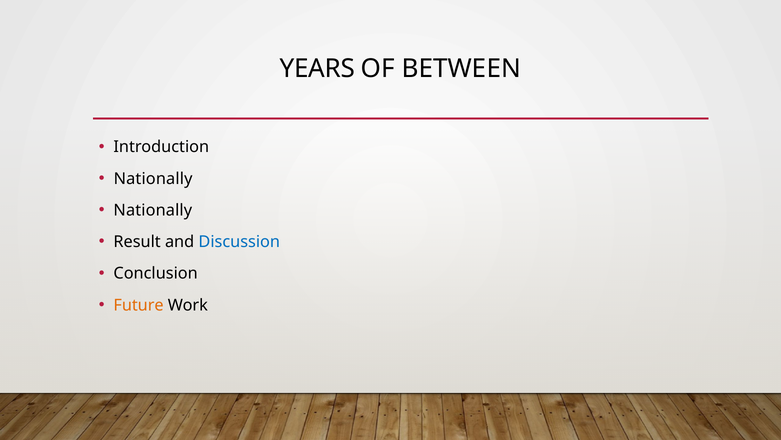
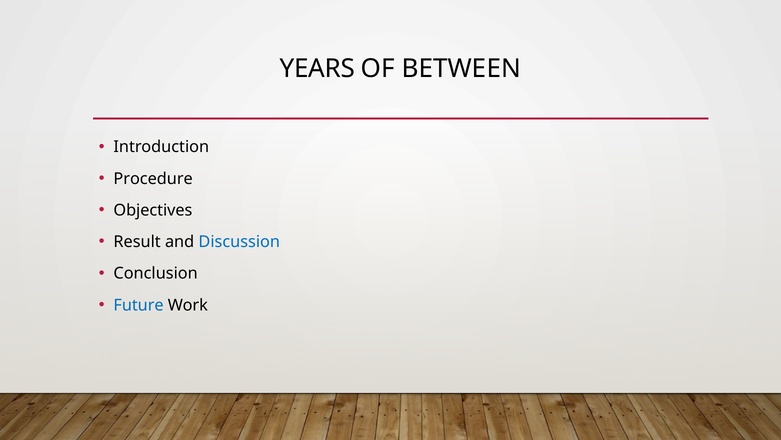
Nationally at (153, 178): Nationally -> Procedure
Nationally at (153, 210): Nationally -> Objectives
Future colour: orange -> blue
